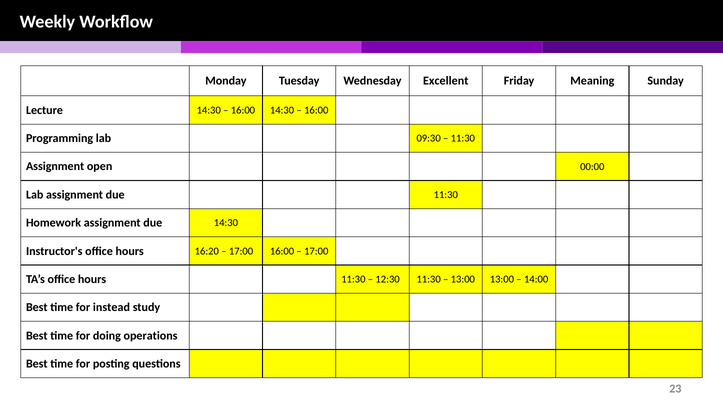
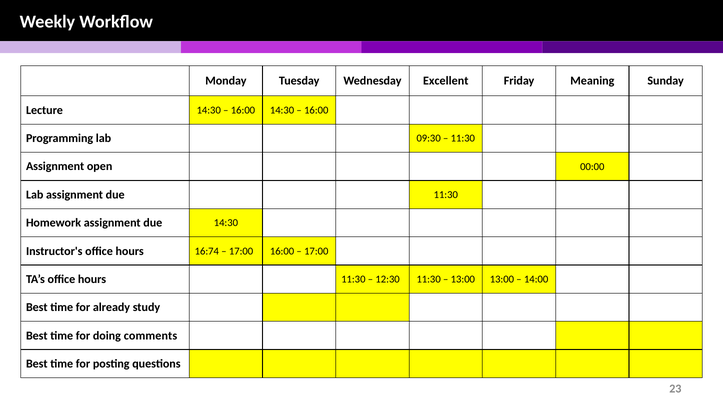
16:20: 16:20 -> 16:74
instead: instead -> already
operations: operations -> comments
